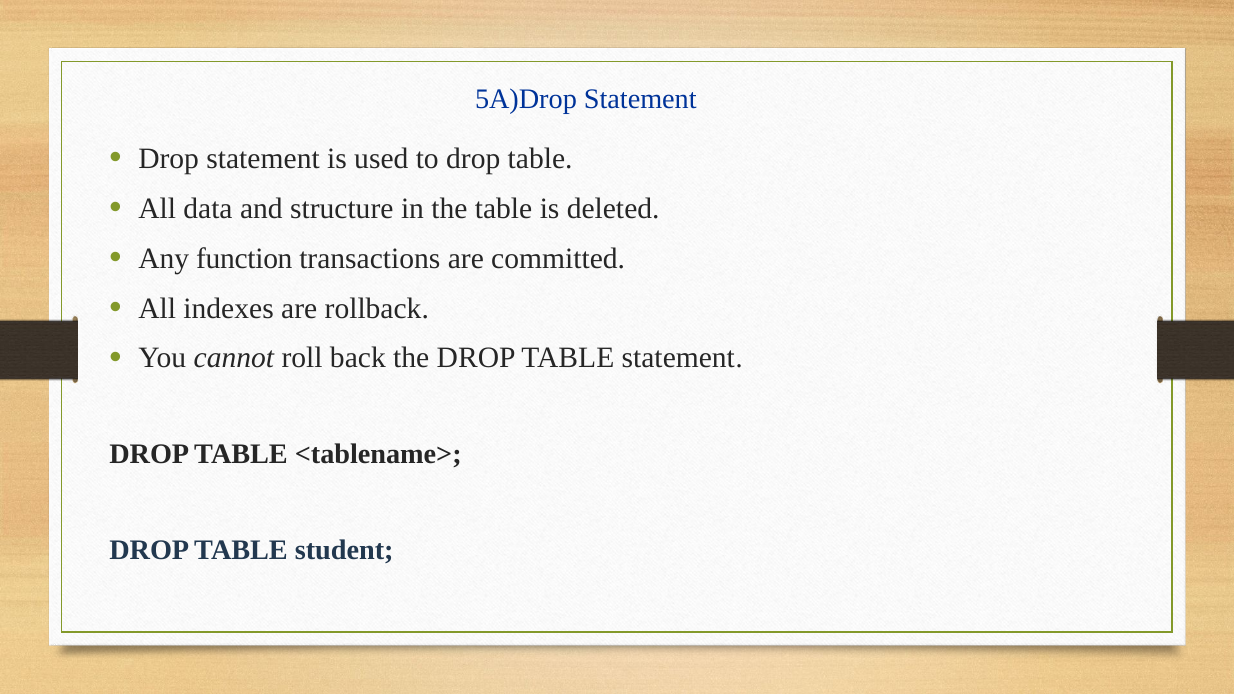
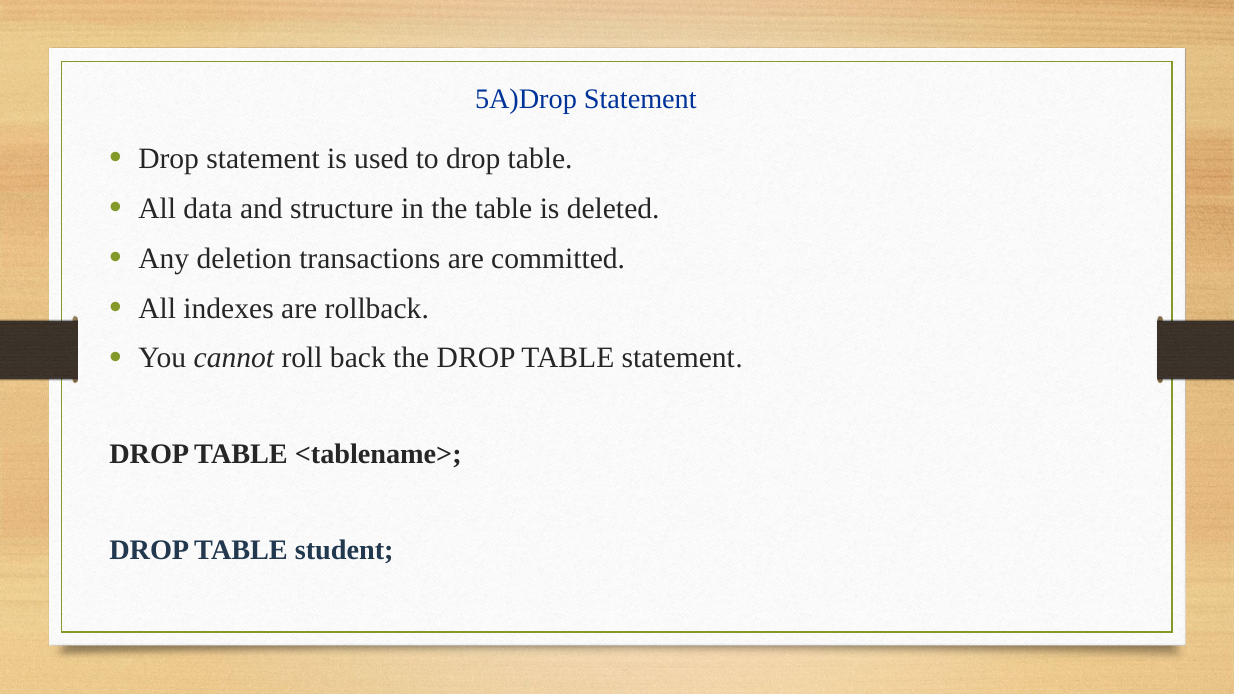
function: function -> deletion
